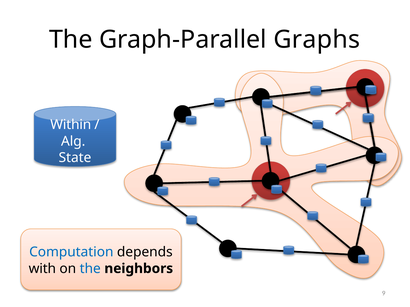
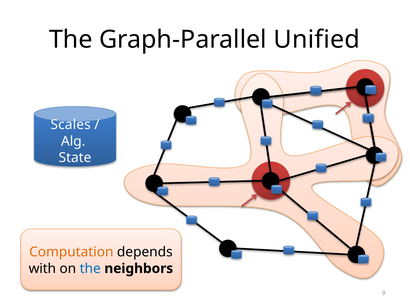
Graphs: Graphs -> Unified
Within: Within -> Scales
Computation colour: blue -> orange
